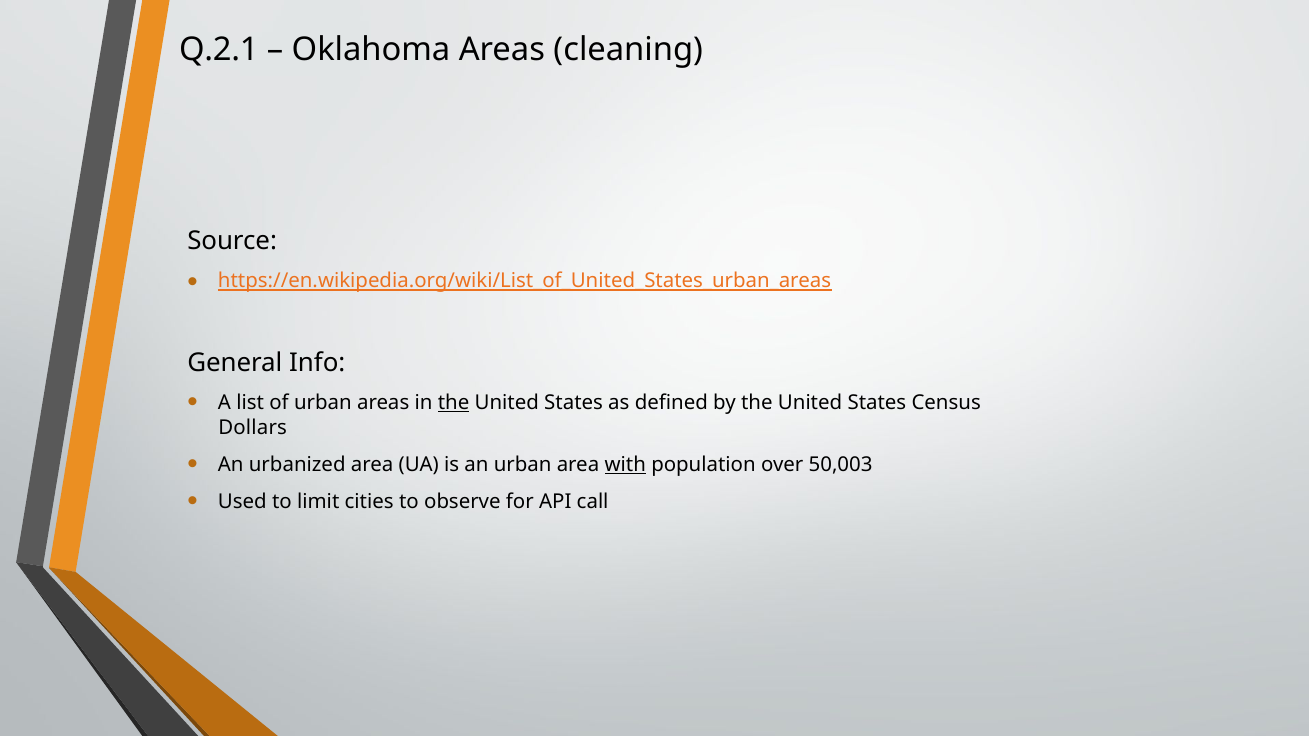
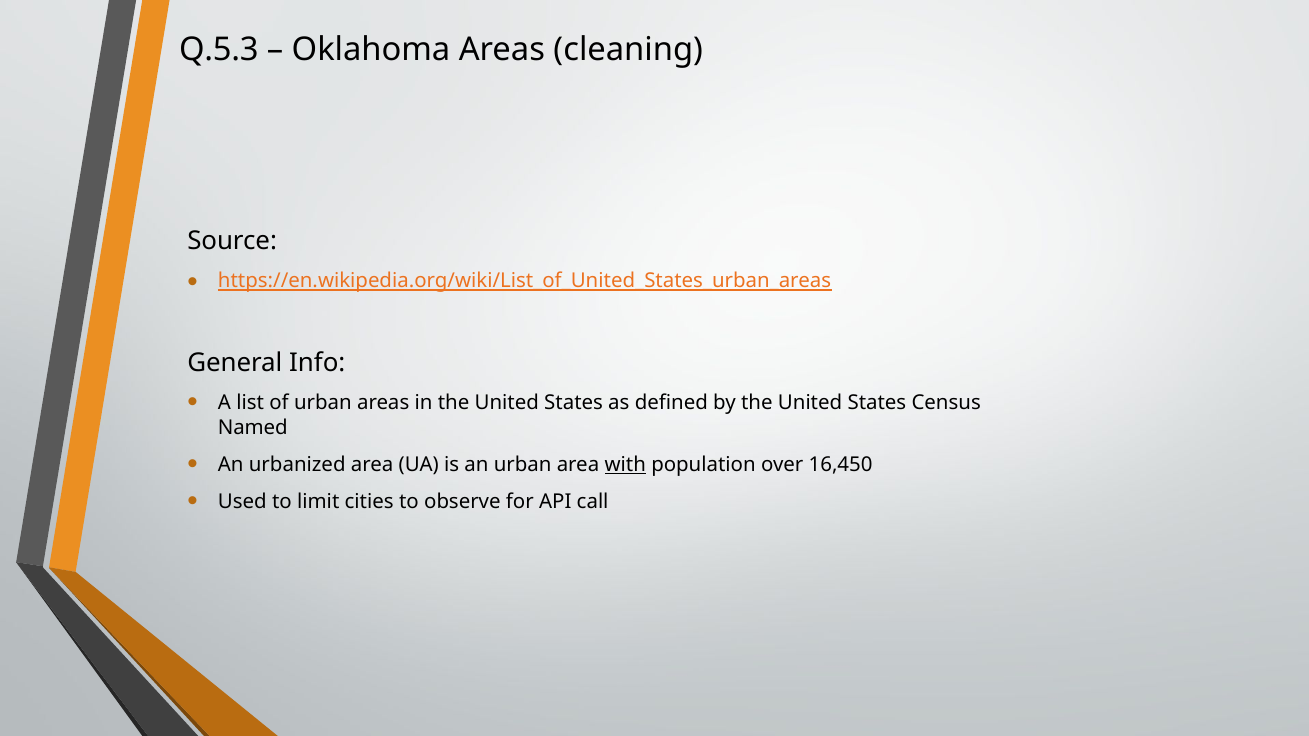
Q.2.1: Q.2.1 -> Q.5.3
the at (454, 403) underline: present -> none
Dollars: Dollars -> Named
50,003: 50,003 -> 16,450
